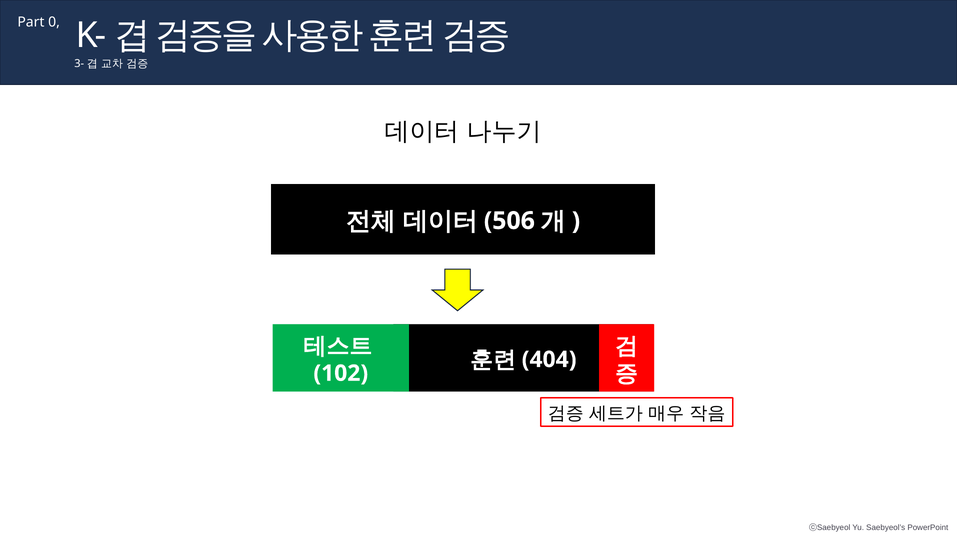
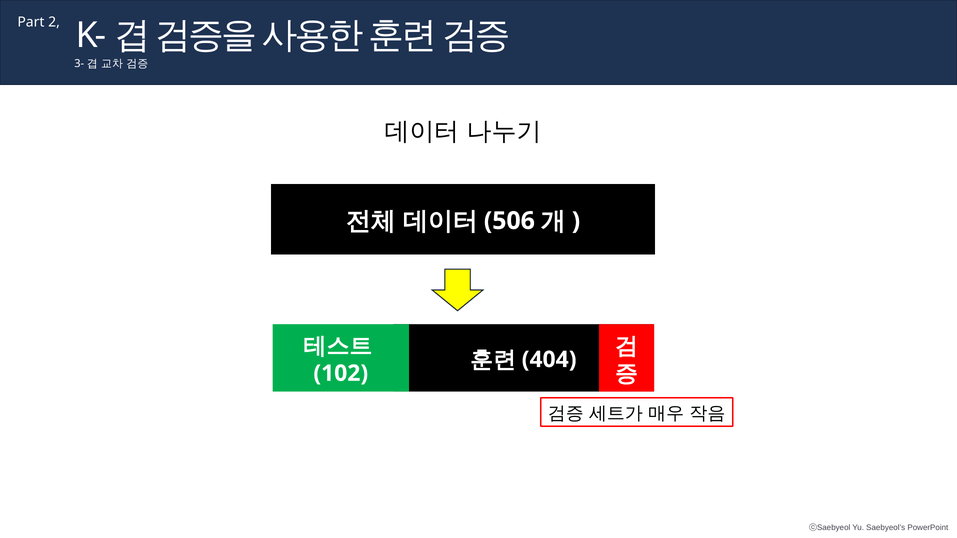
0: 0 -> 2
